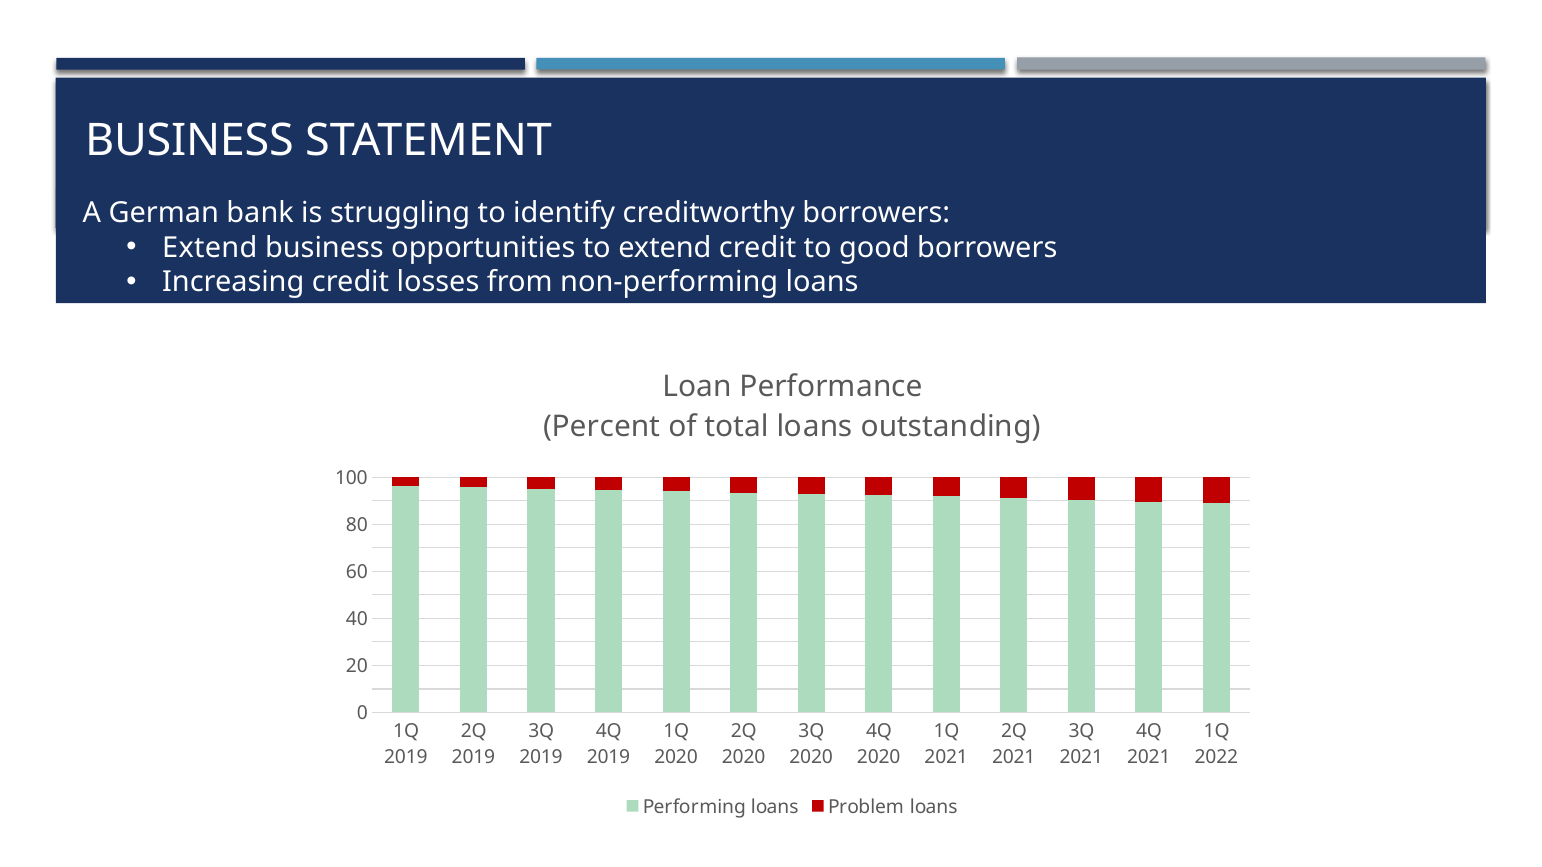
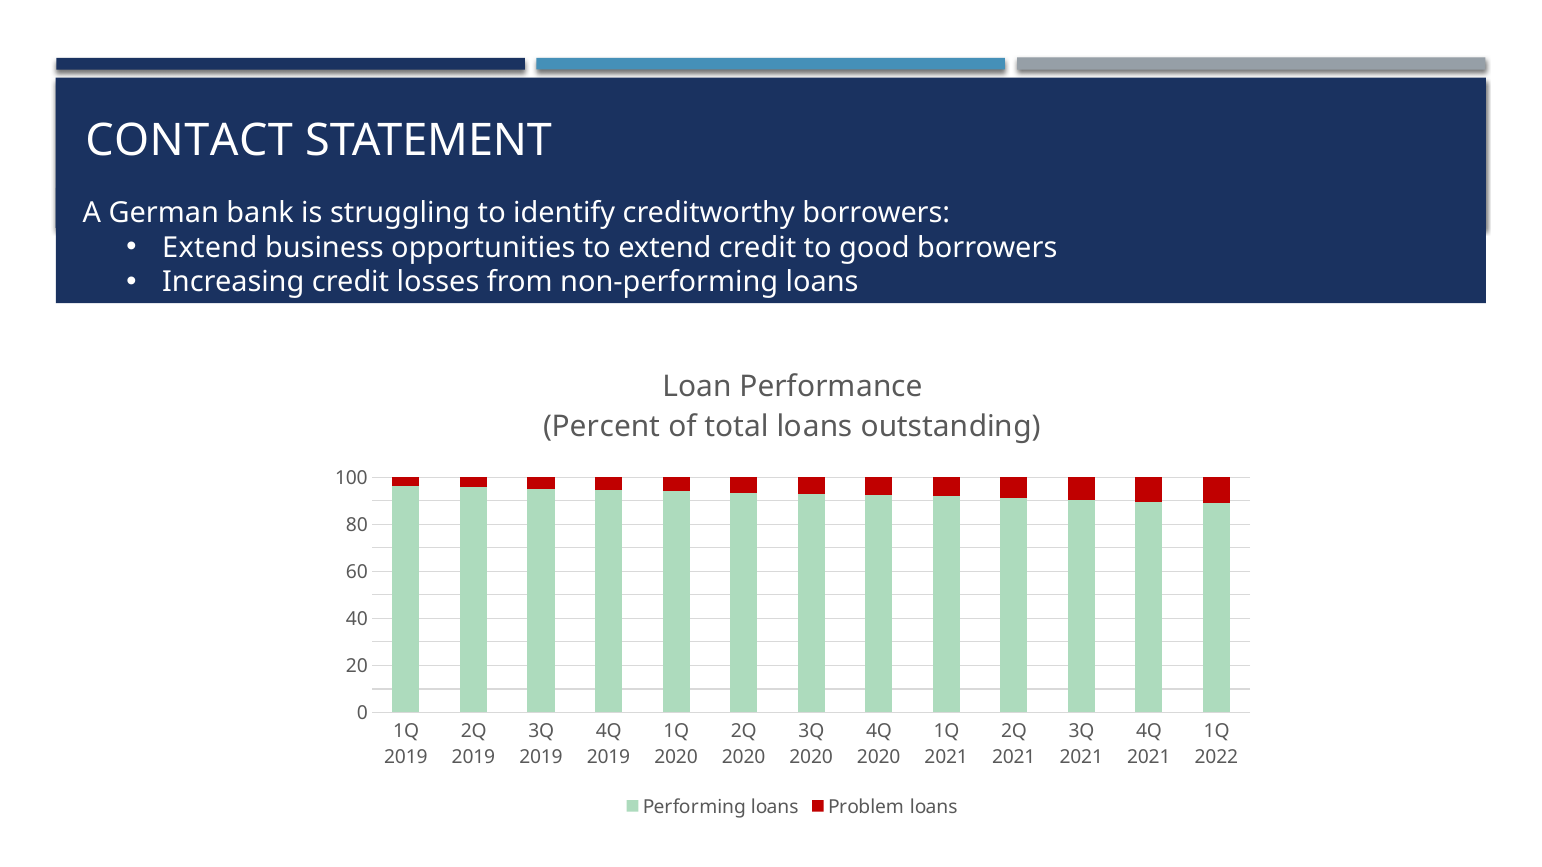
BUSINESS at (189, 140): BUSINESS -> CONTACT
